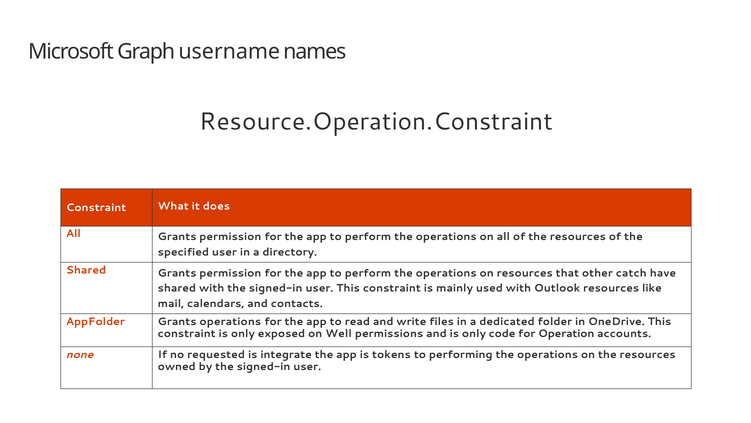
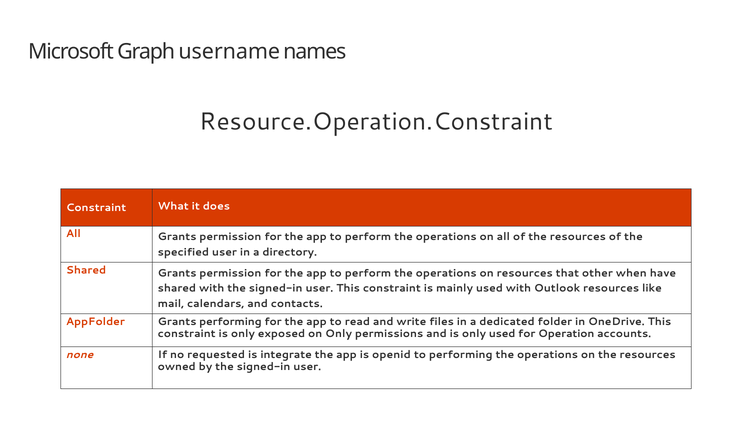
catch: catch -> when
Grants operations: operations -> performing
on Well: Well -> Only
only code: code -> used
tokens: tokens -> openid
